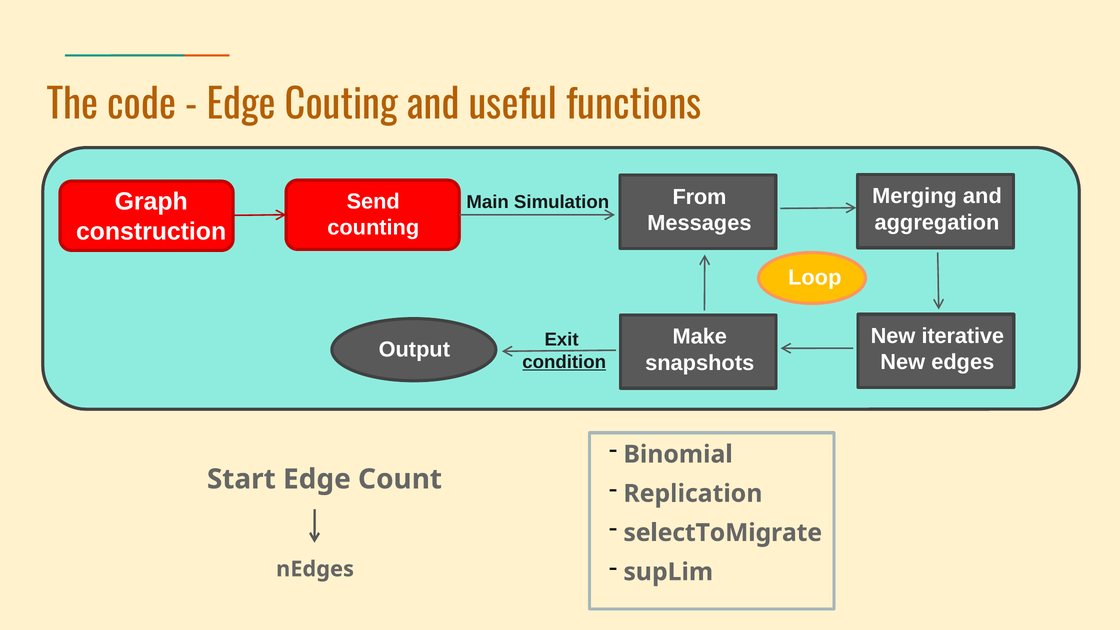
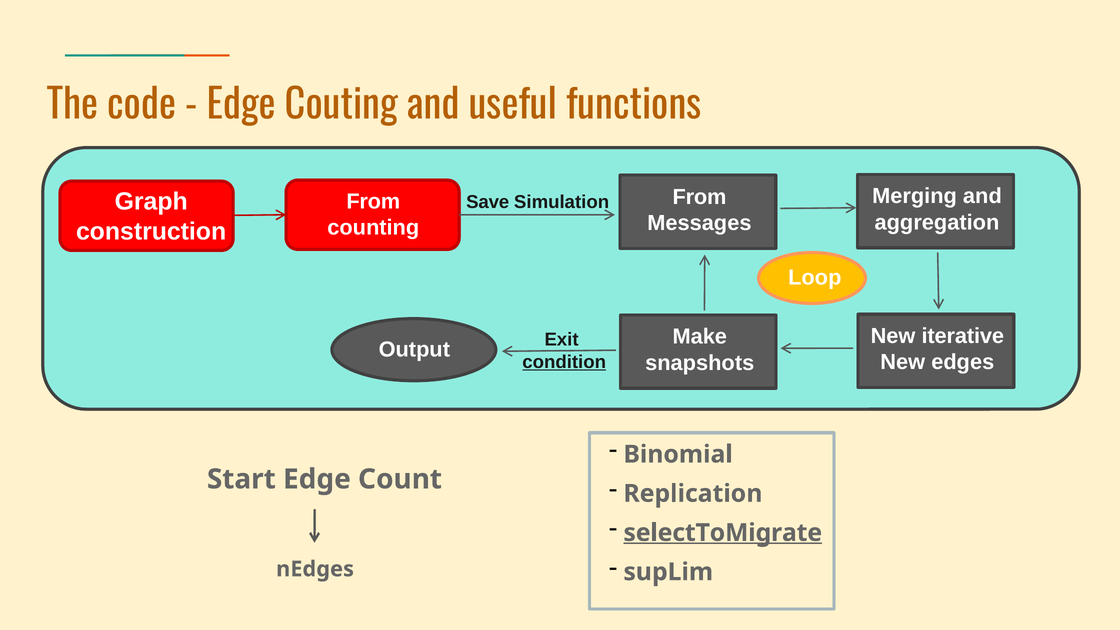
Send at (373, 202): Send -> From
Main: Main -> Save
selectToMigrate underline: none -> present
